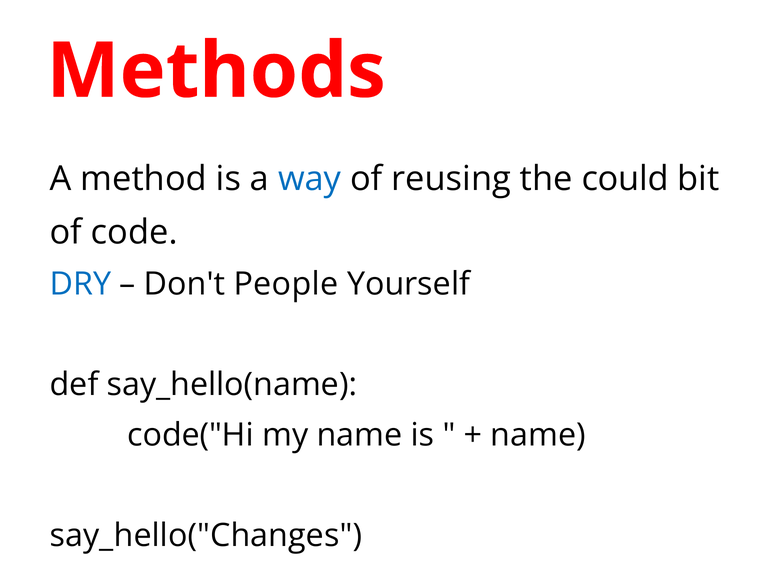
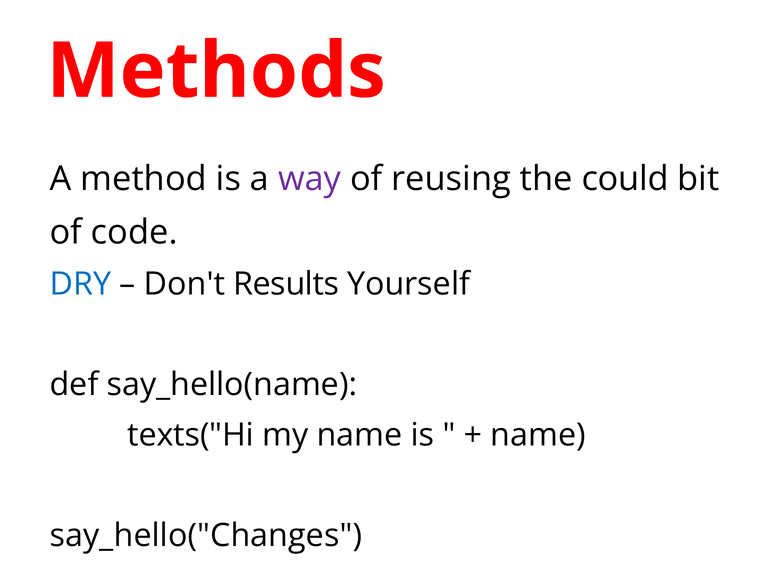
way colour: blue -> purple
People: People -> Results
code("Hi: code("Hi -> texts("Hi
